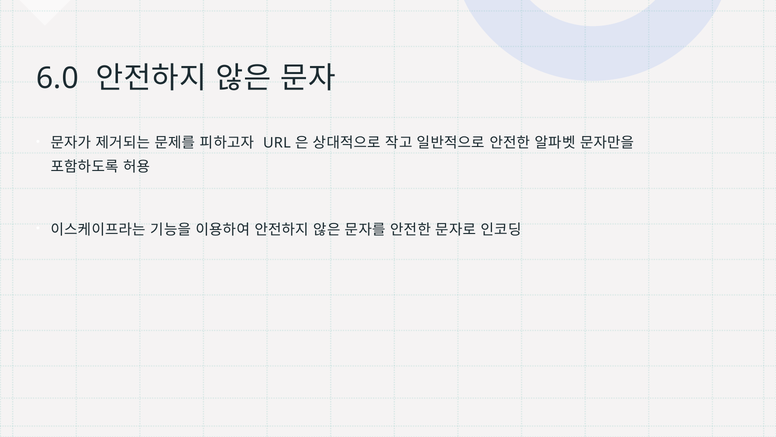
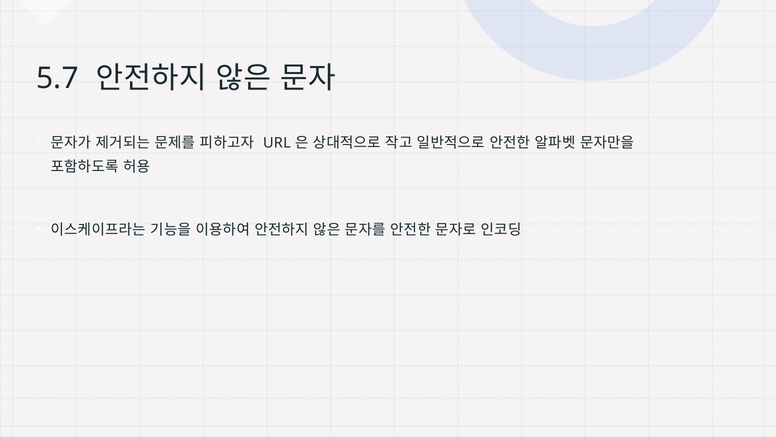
6.0: 6.0 -> 5.7
